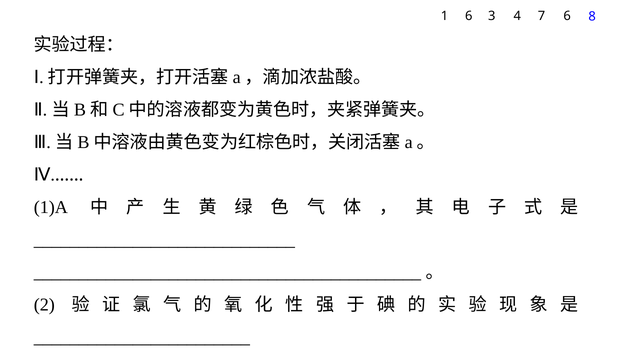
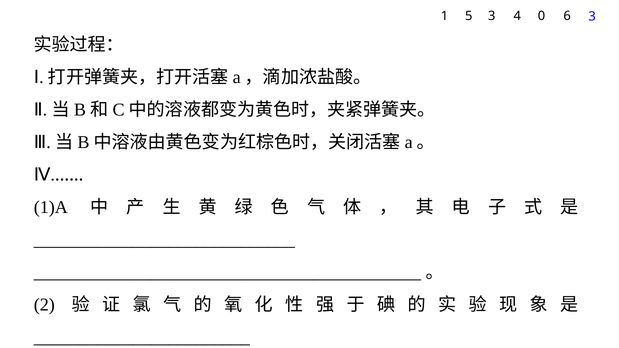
1 6: 6 -> 5
7: 7 -> 0
6 8: 8 -> 3
